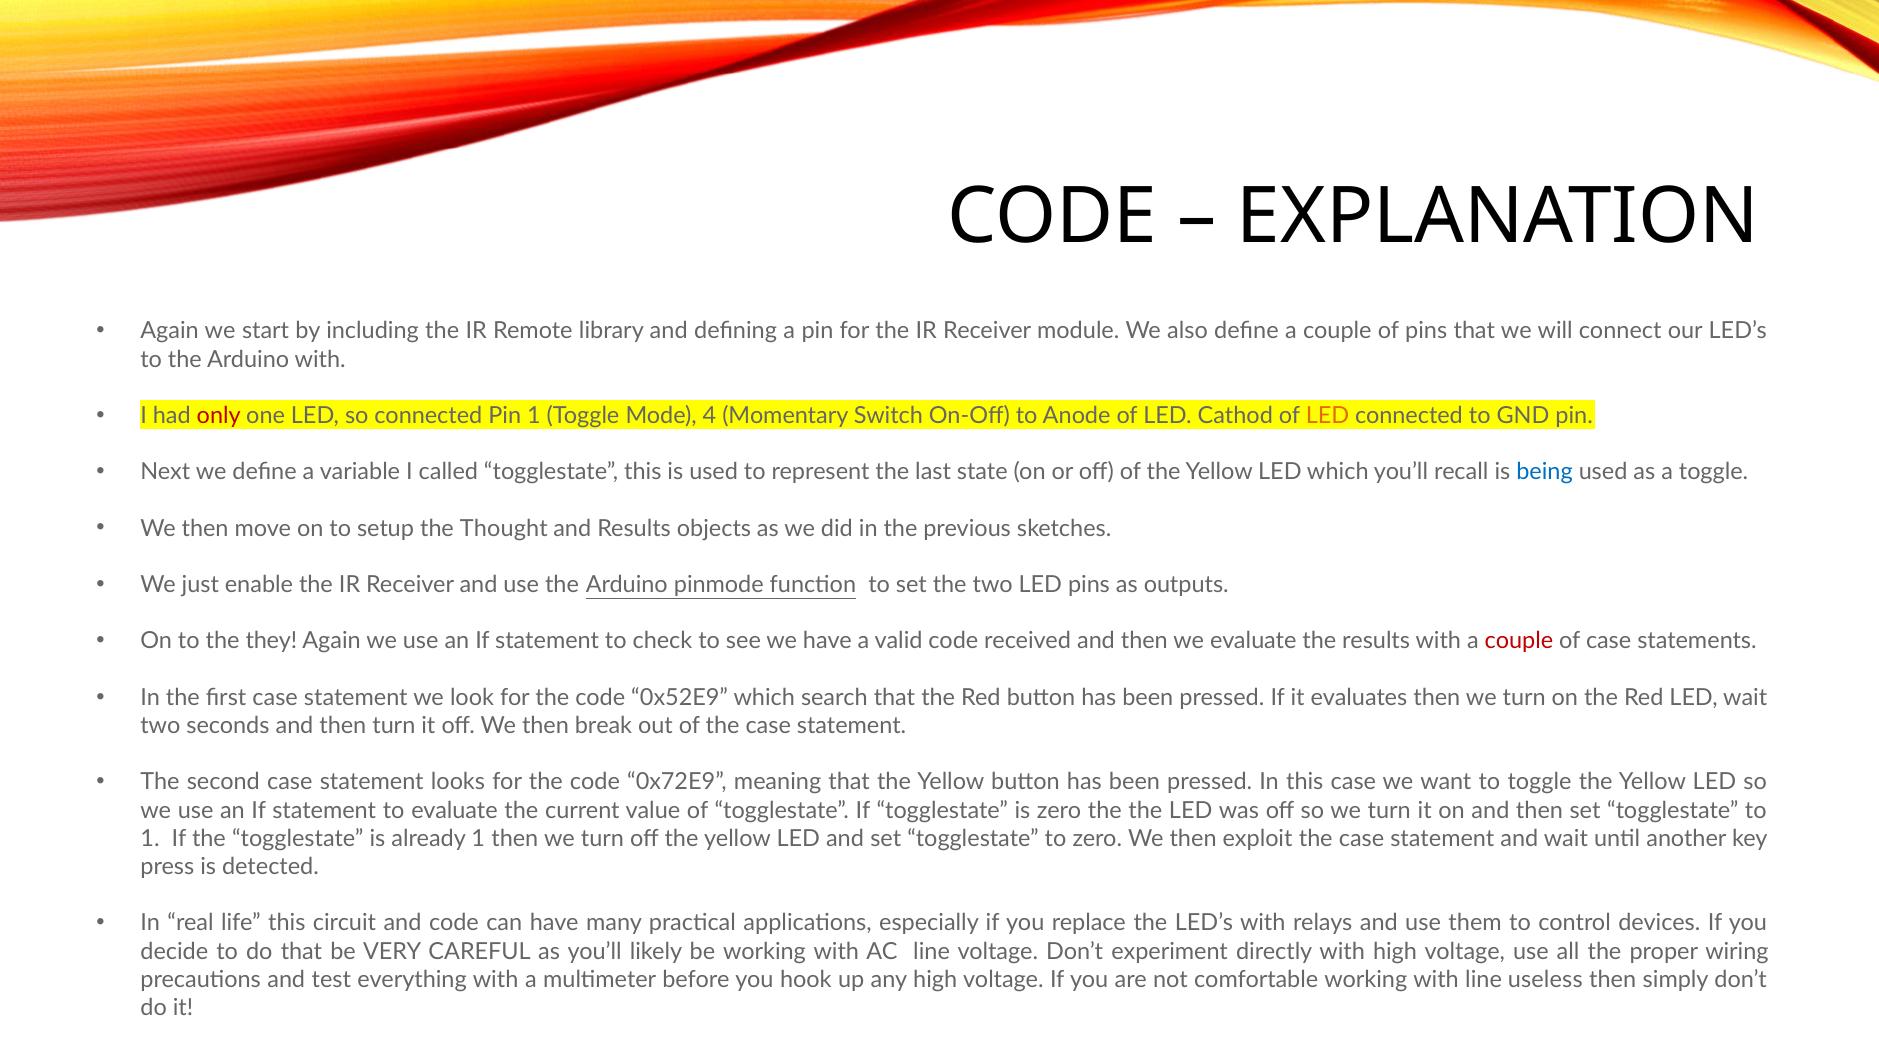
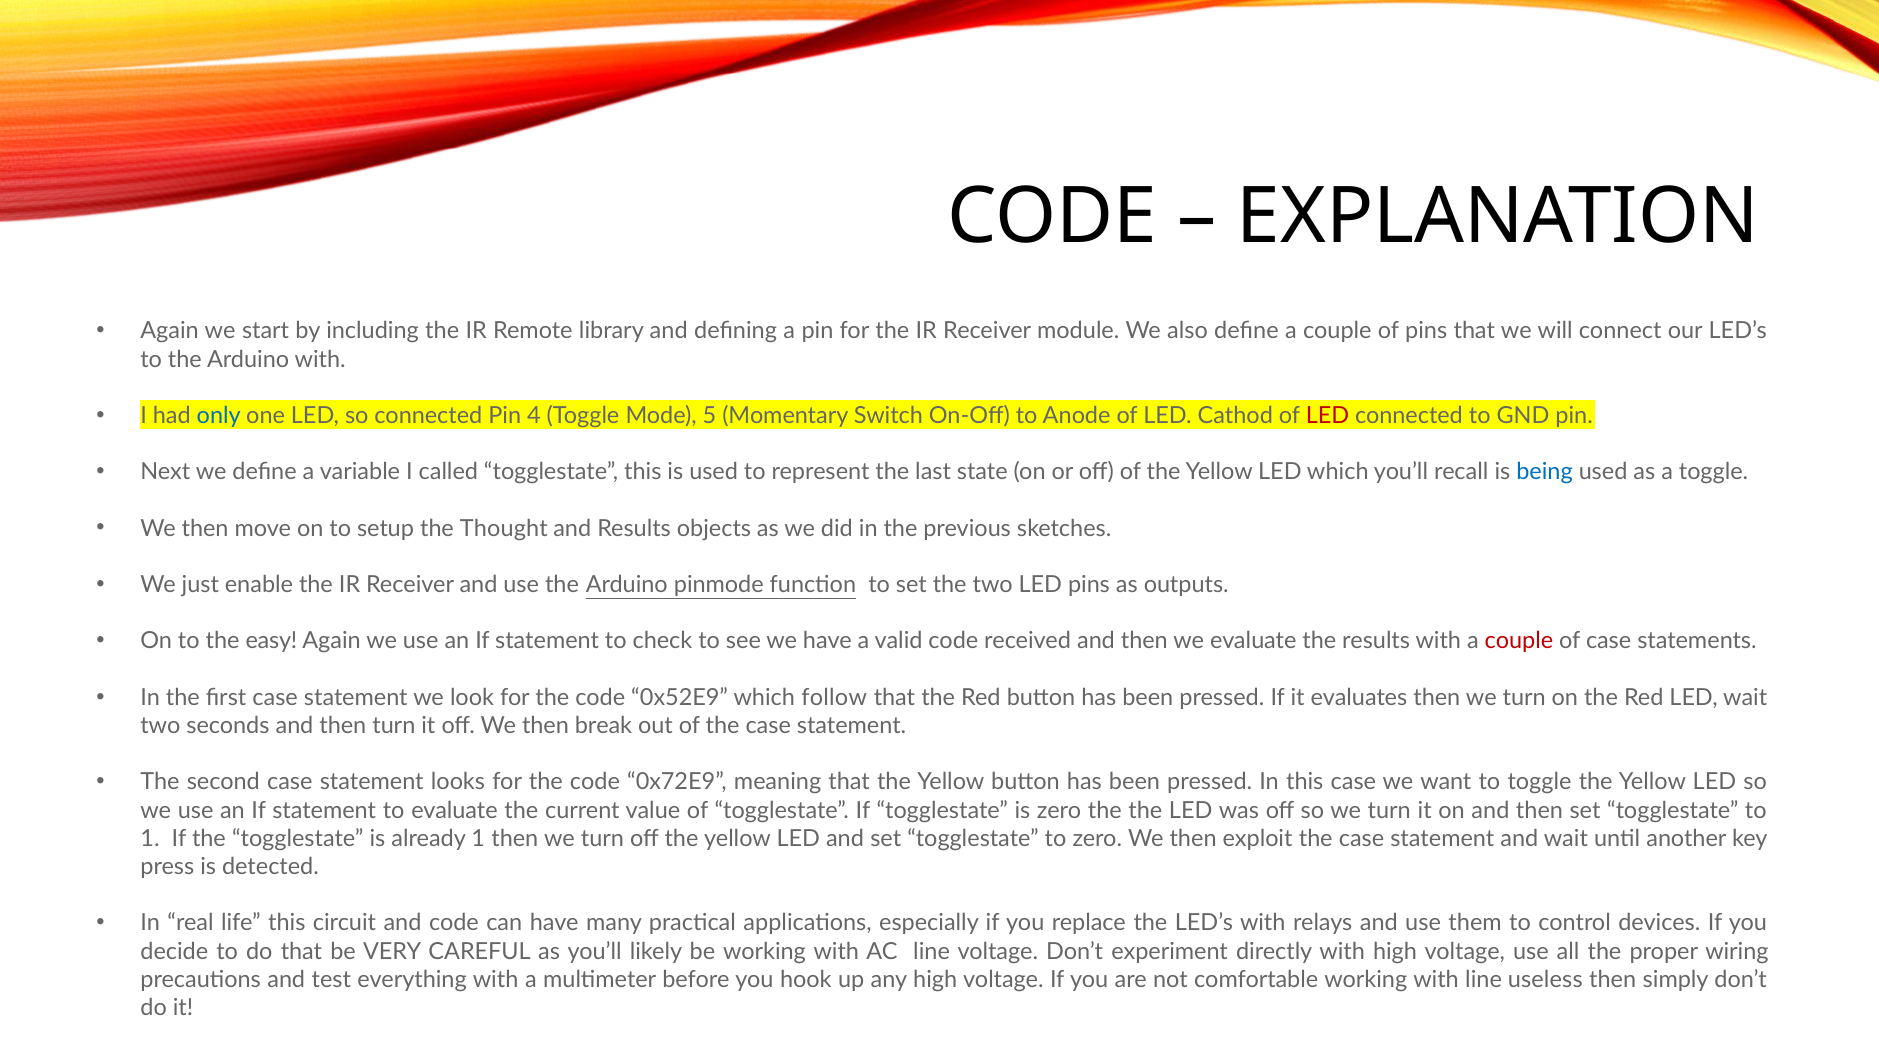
only colour: red -> blue
Pin 1: 1 -> 4
4: 4 -> 5
LED at (1327, 416) colour: orange -> red
they: they -> easy
search: search -> follow
